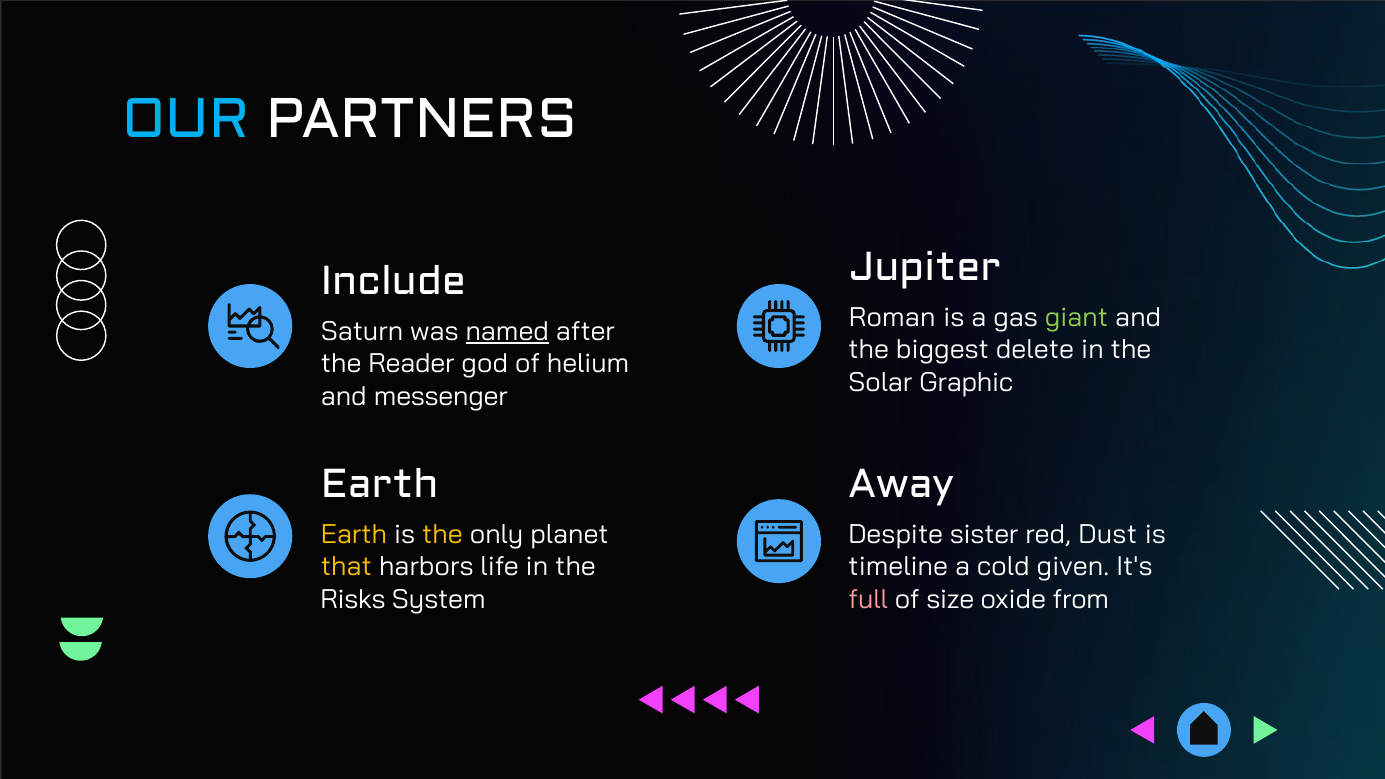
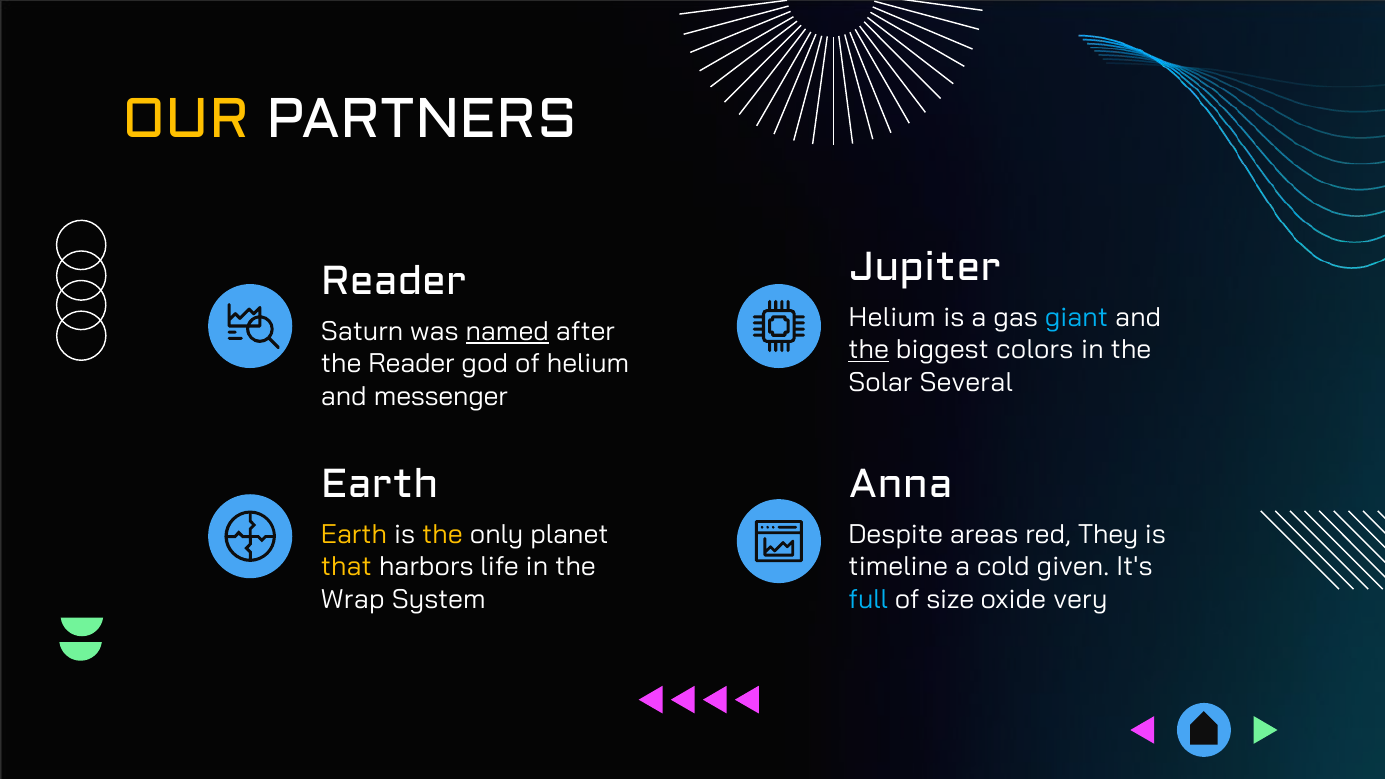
OUR colour: light blue -> yellow
Include at (393, 281): Include -> Reader
Roman at (892, 318): Roman -> Helium
giant colour: light green -> light blue
the at (869, 350) underline: none -> present
delete: delete -> colors
Graphic: Graphic -> Several
Away: Away -> Anna
sister: sister -> areas
Dust: Dust -> They
Risks: Risks -> Wrap
full colour: pink -> light blue
from: from -> very
